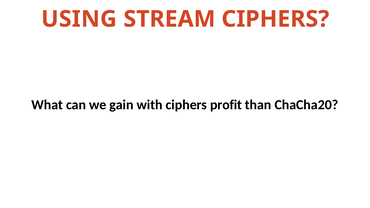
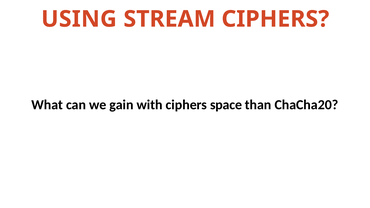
profit: profit -> space
